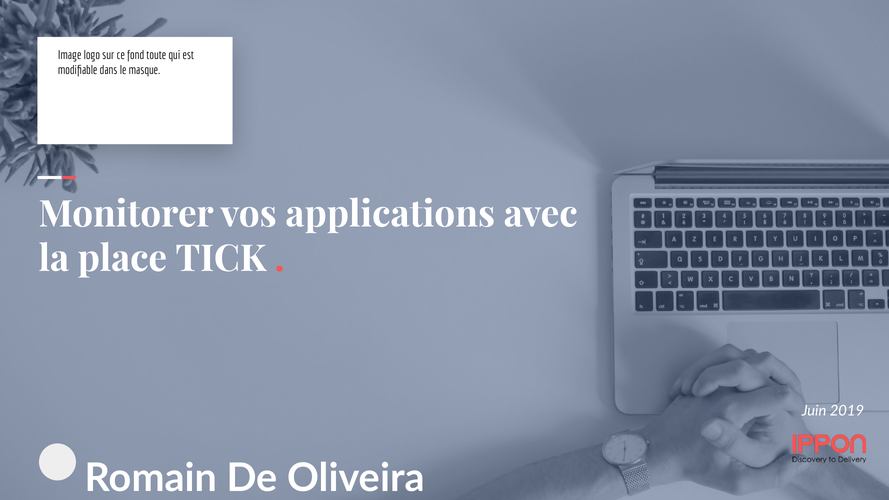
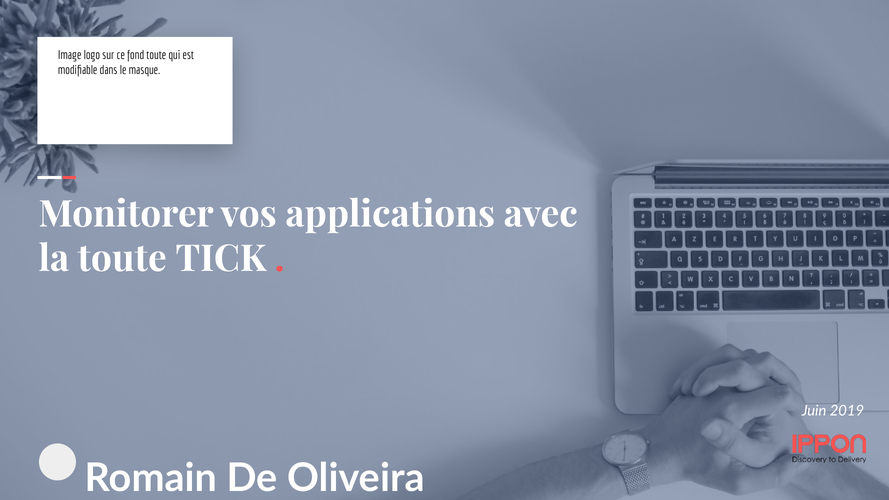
la place: place -> toute
